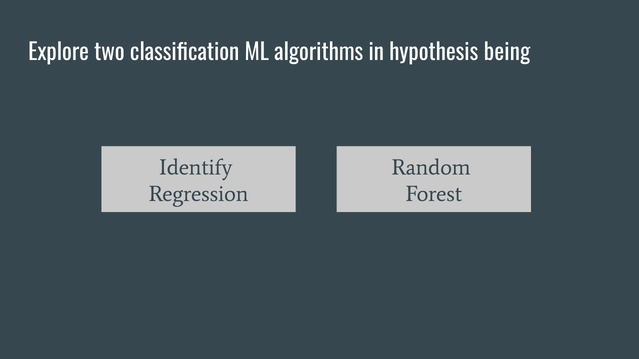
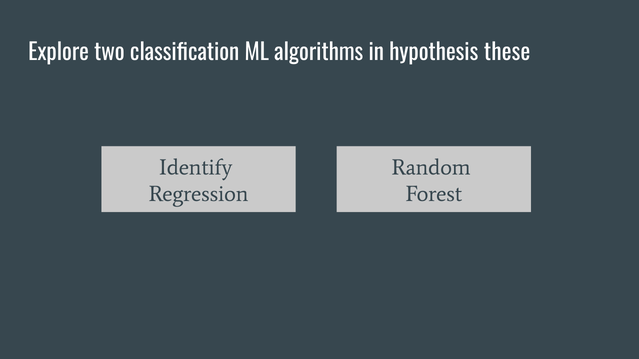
being: being -> these
